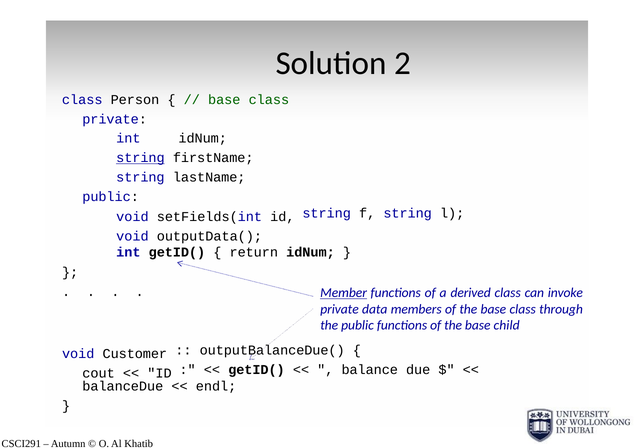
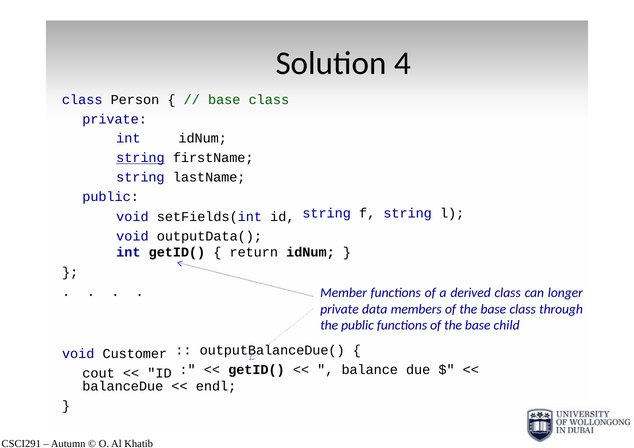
2: 2 -> 4
Member underline: present -> none
invoke: invoke -> longer
